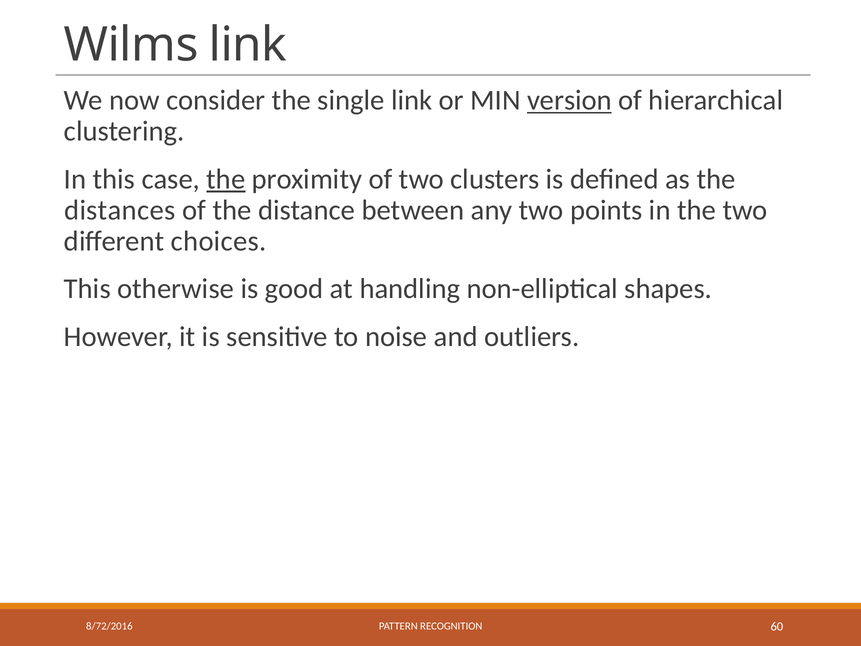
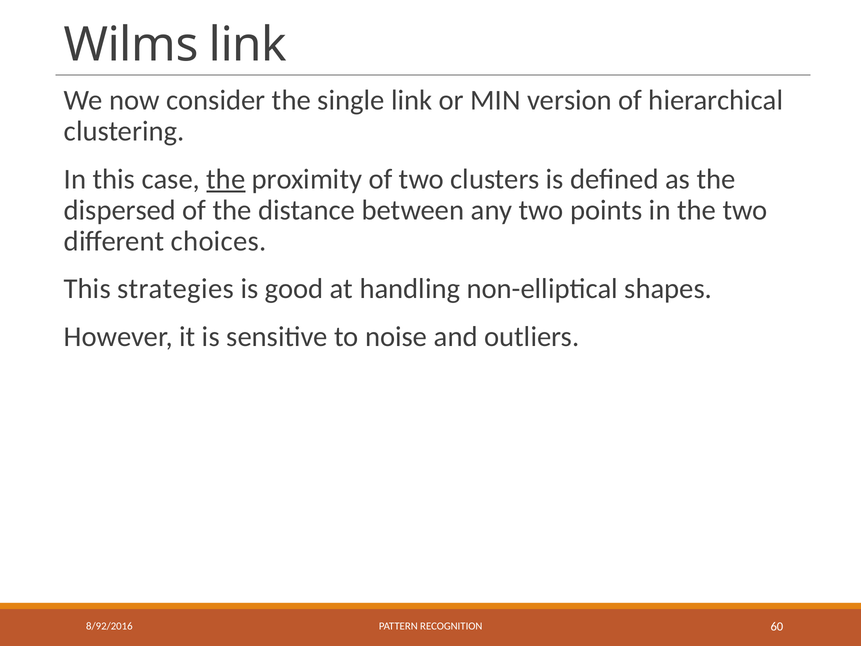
version underline: present -> none
distances: distances -> dispersed
otherwise: otherwise -> strategies
8/72/2016: 8/72/2016 -> 8/92/2016
